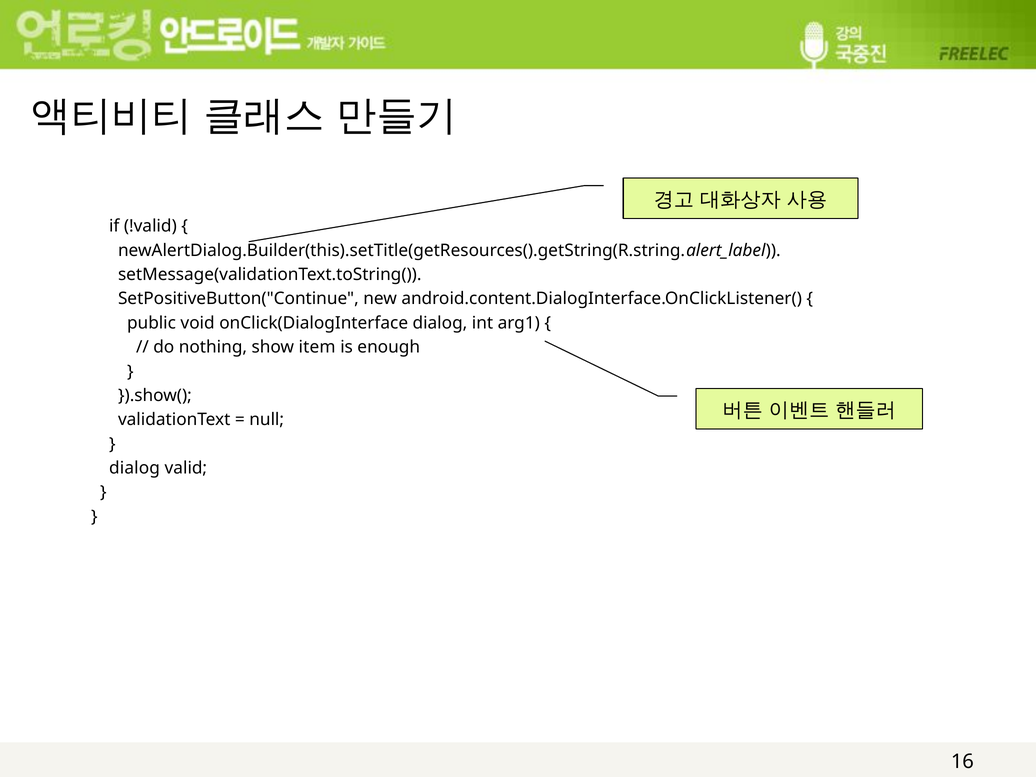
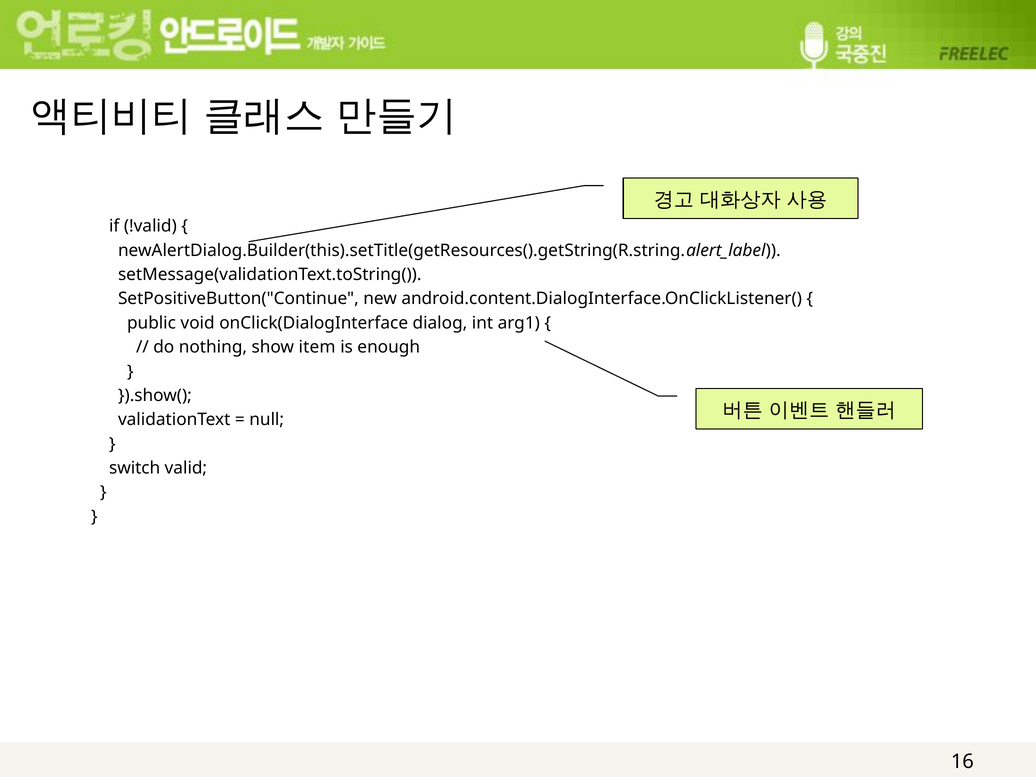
dialog at (135, 468): dialog -> switch
